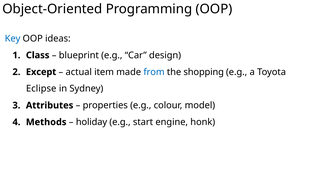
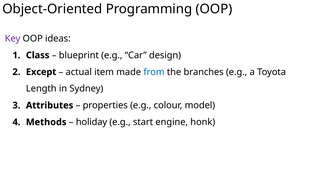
Key colour: blue -> purple
shopping: shopping -> branches
Eclipse: Eclipse -> Length
